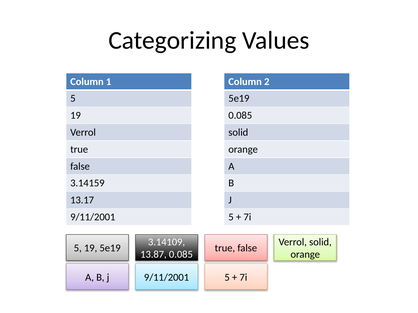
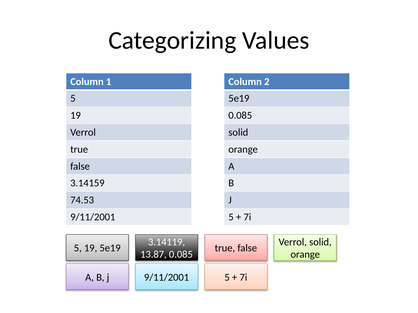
13.17: 13.17 -> 74.53
3.14109: 3.14109 -> 3.14119
